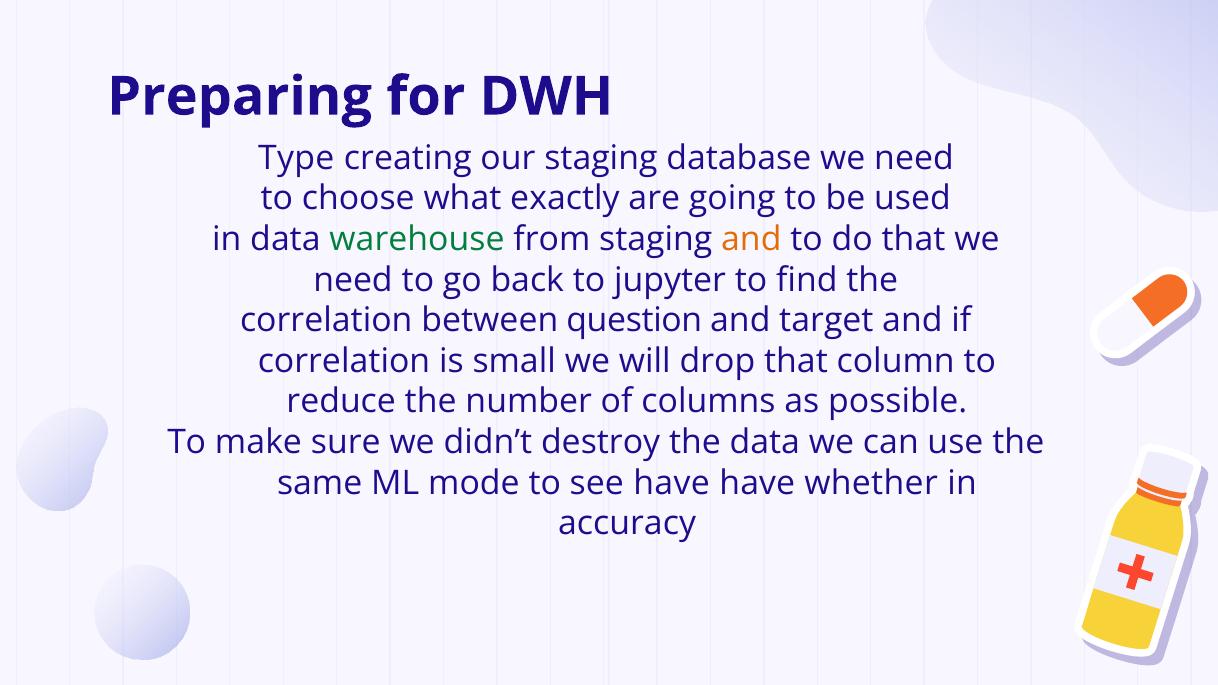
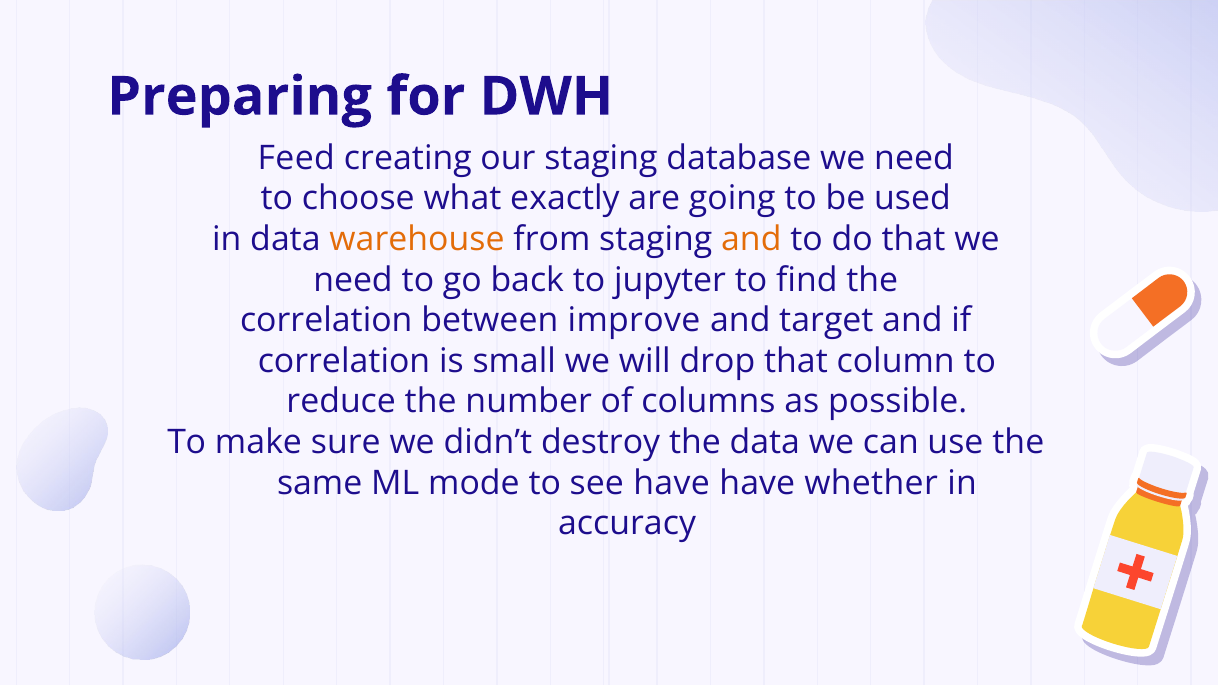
Type: Type -> Feed
warehouse colour: green -> orange
question: question -> improve
